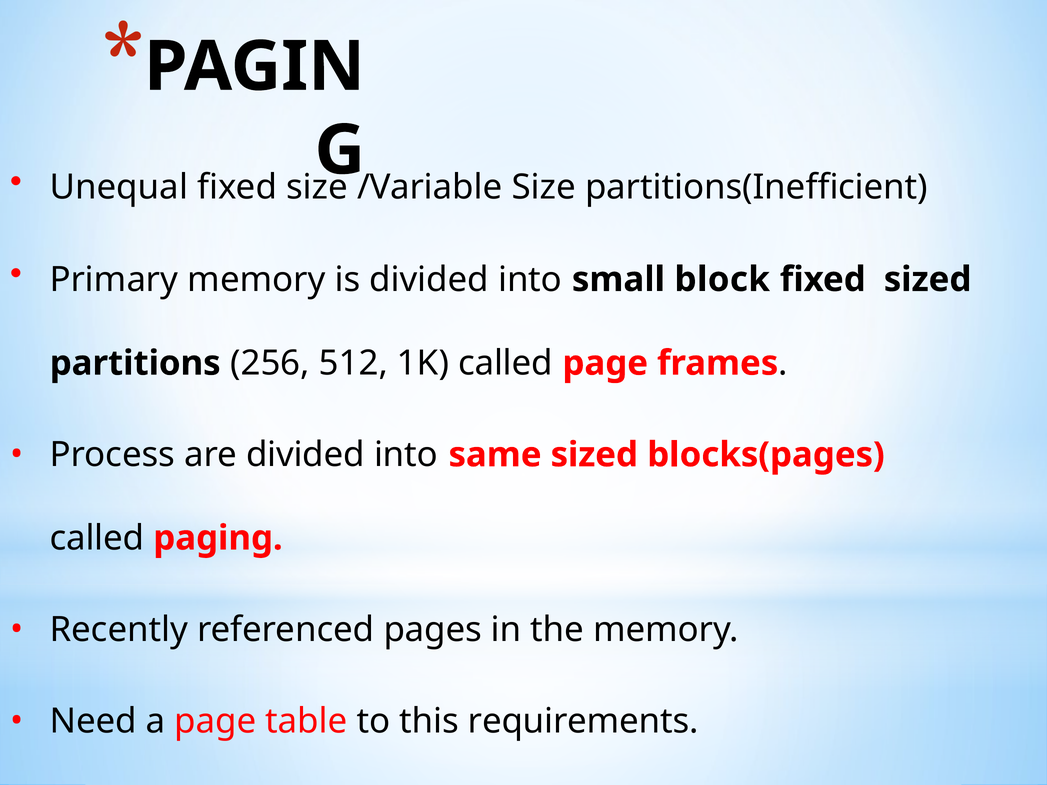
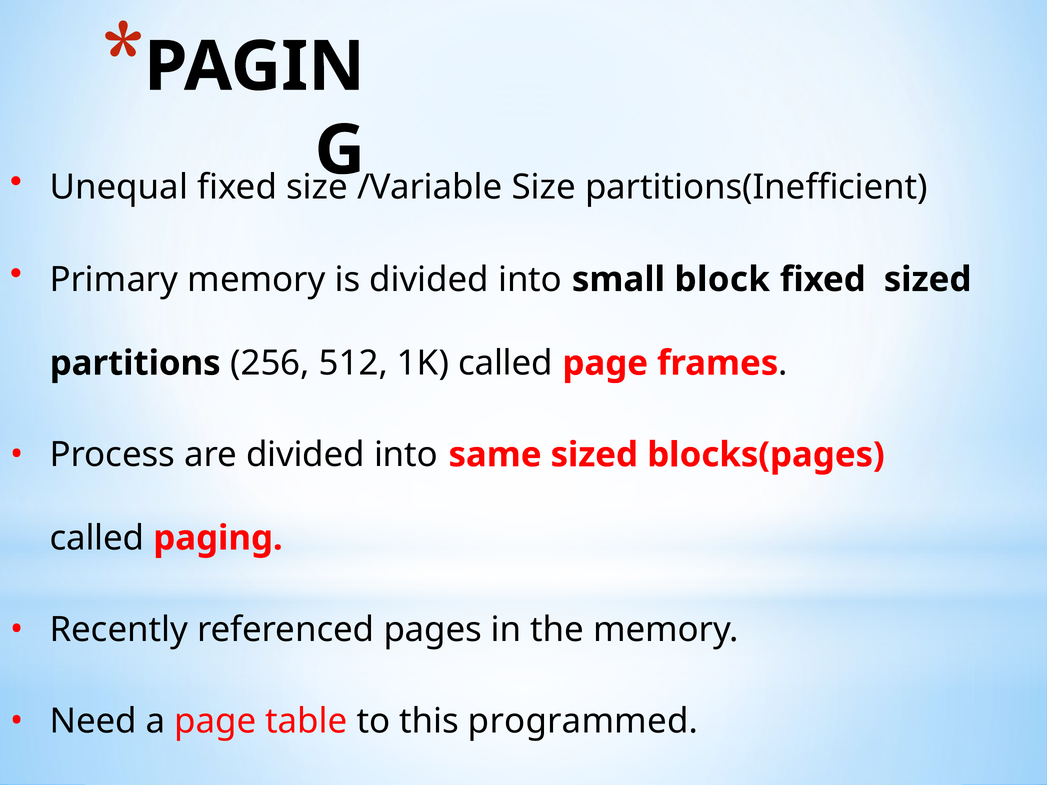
requirements: requirements -> programmed
